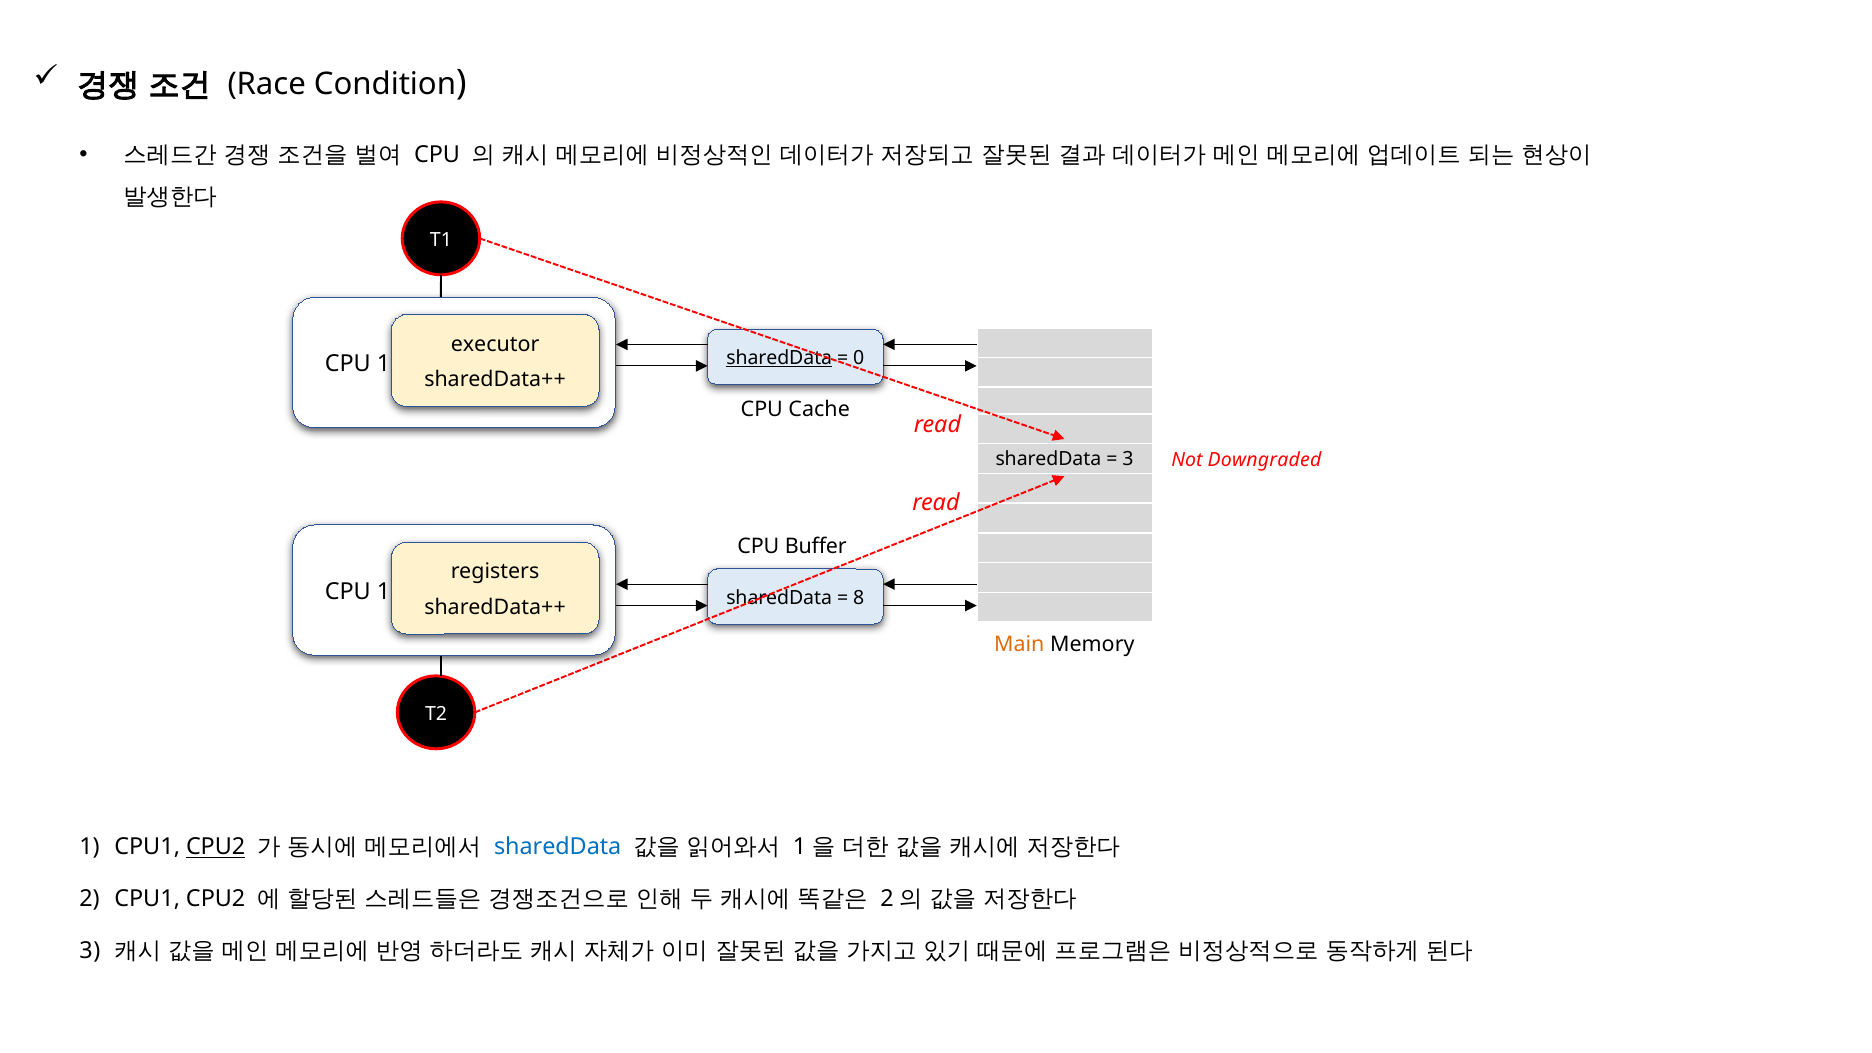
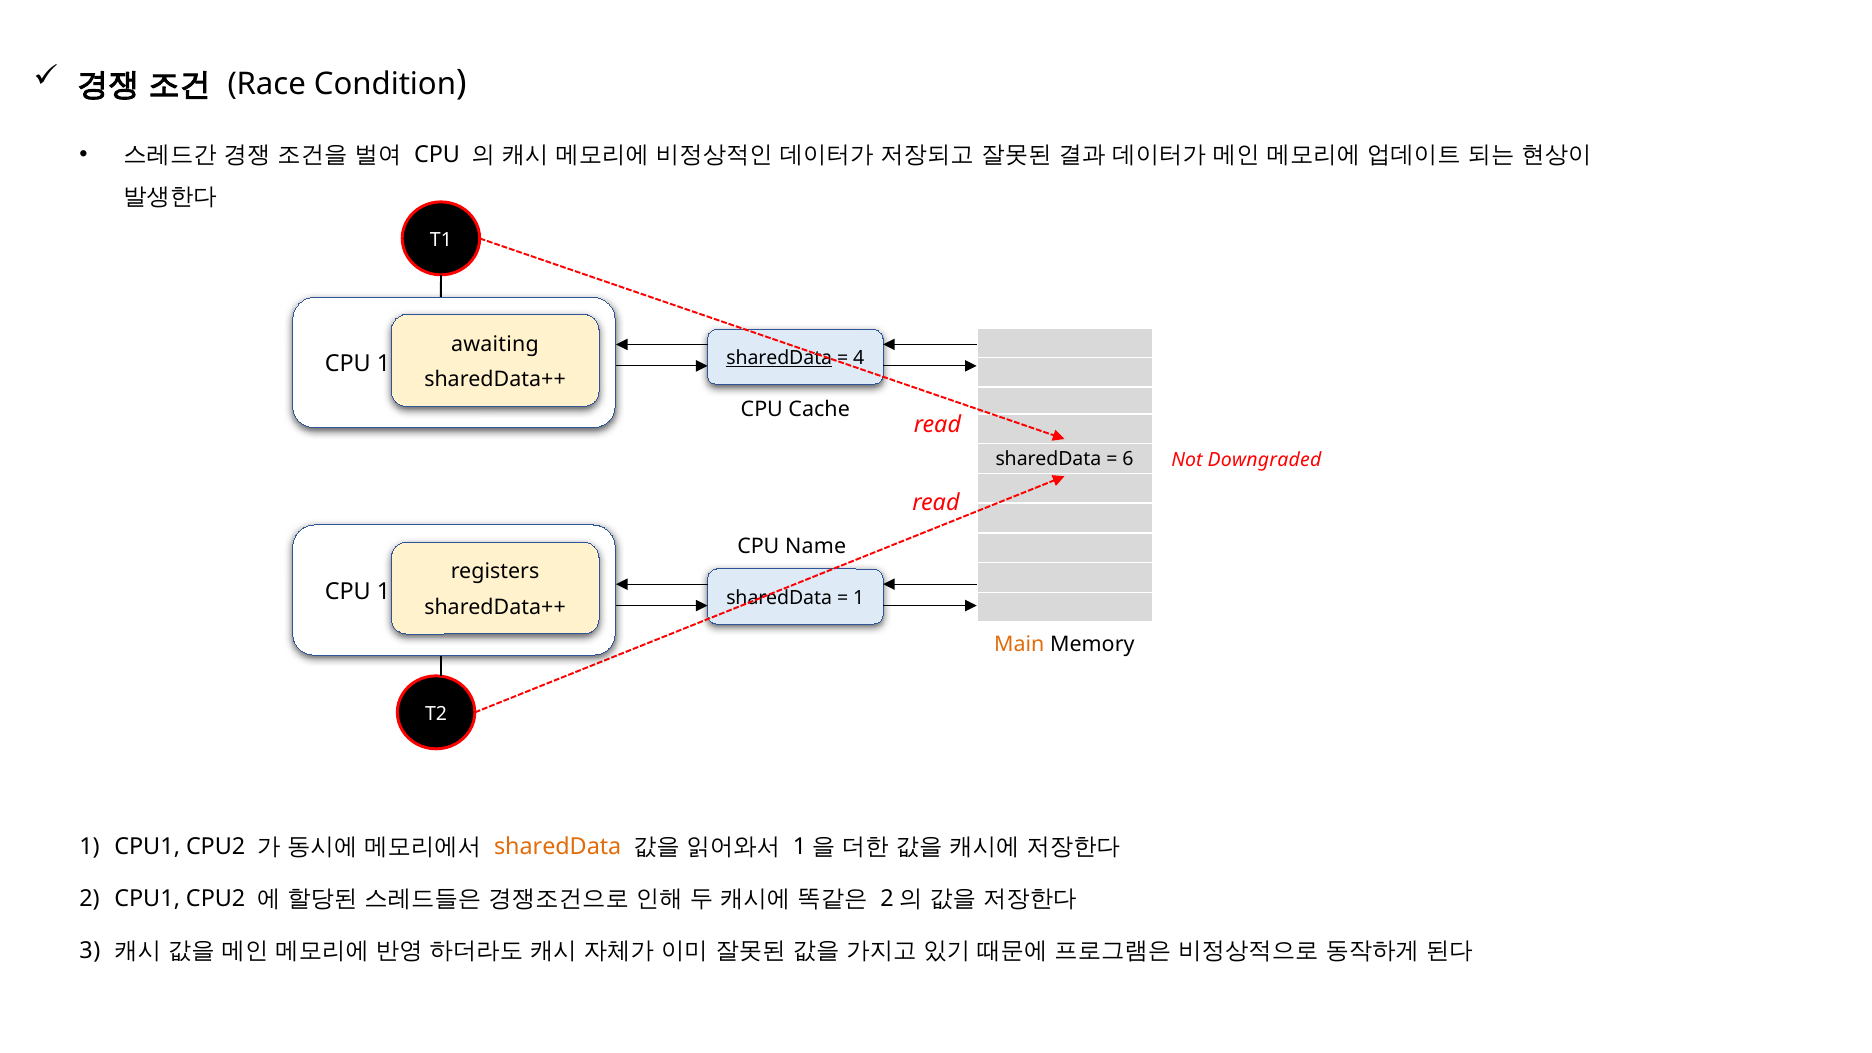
executor: executor -> awaiting
0: 0 -> 4
3 at (1128, 459): 3 -> 6
Buffer: Buffer -> Name
8 at (859, 598): 8 -> 1
CPU2 at (216, 847) underline: present -> none
sharedData at (558, 847) colour: blue -> orange
